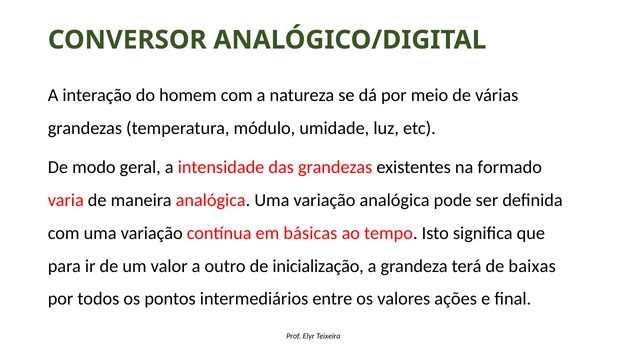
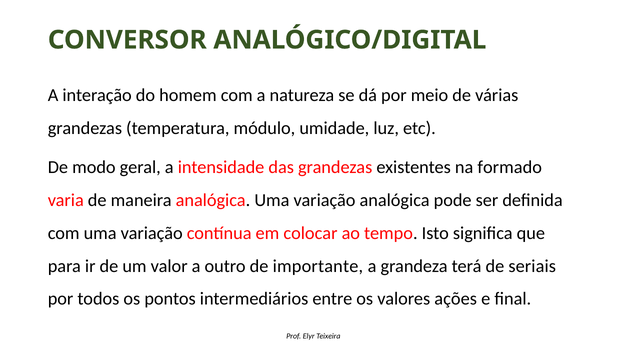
básicas: básicas -> colocar
inicialização: inicialização -> importante
baixas: baixas -> seriais
